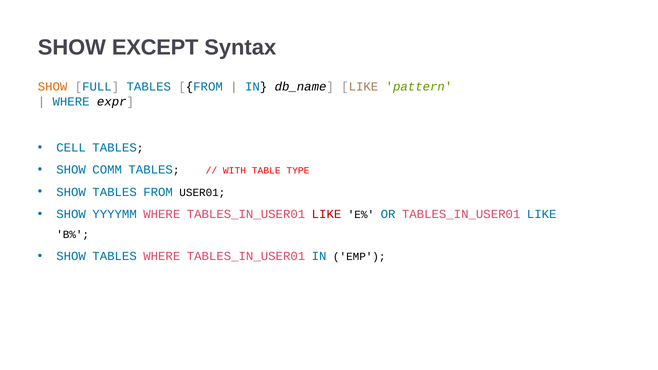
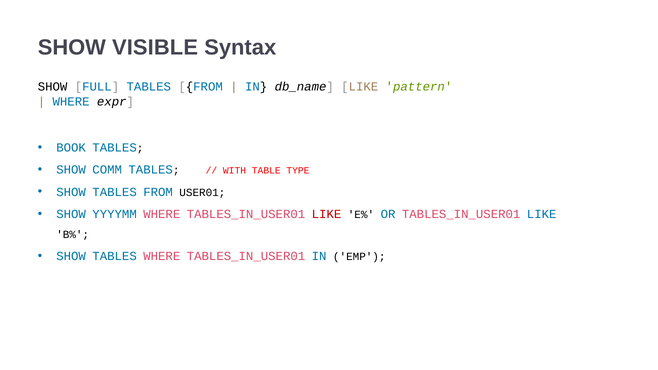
EXCEPT: EXCEPT -> VISIBLE
SHOW at (53, 87) colour: orange -> black
CELL: CELL -> BOOK
